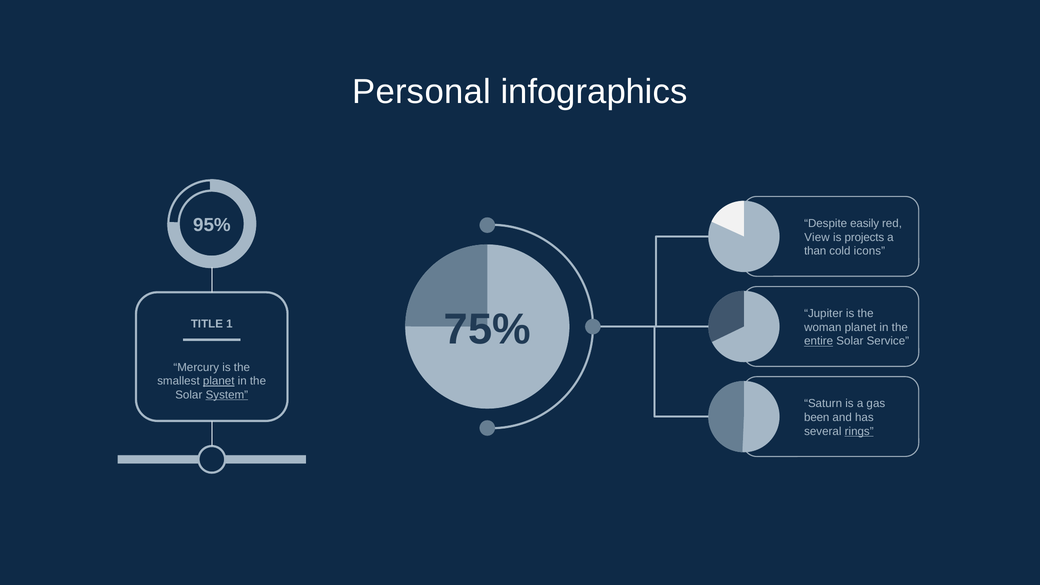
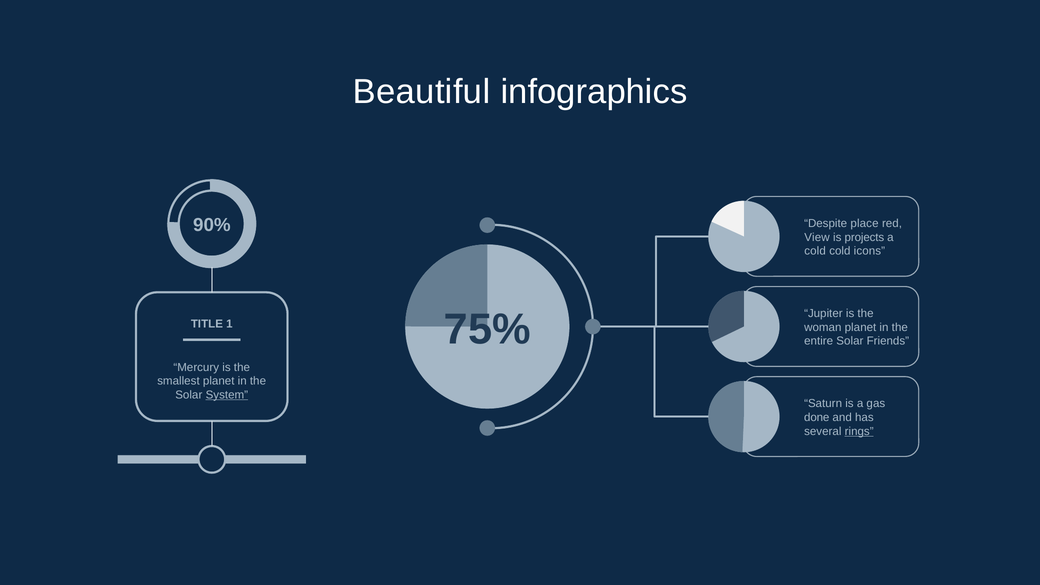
Personal: Personal -> Beautiful
95%: 95% -> 90%
easily: easily -> place
than at (815, 251): than -> cold
entire underline: present -> none
Service: Service -> Friends
planet at (219, 381) underline: present -> none
been: been -> done
